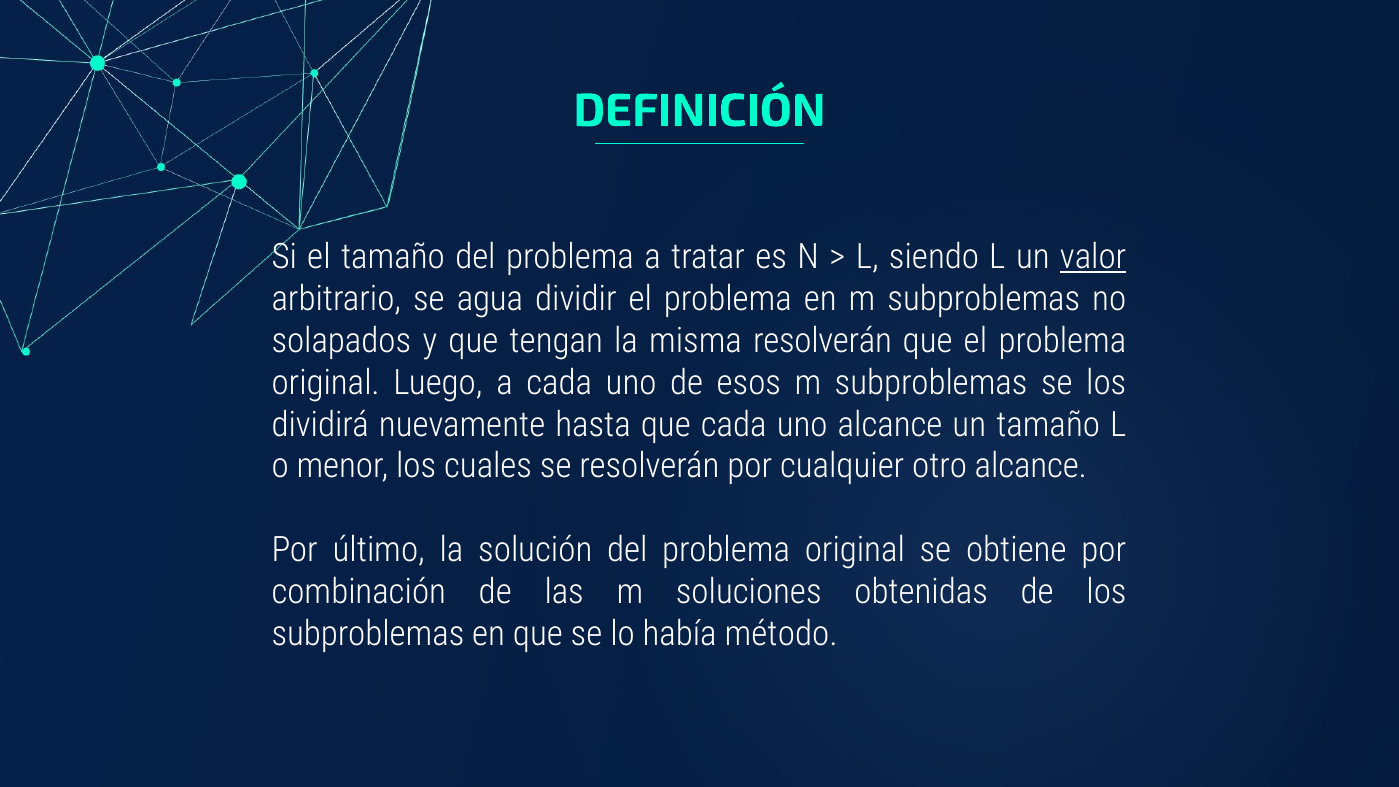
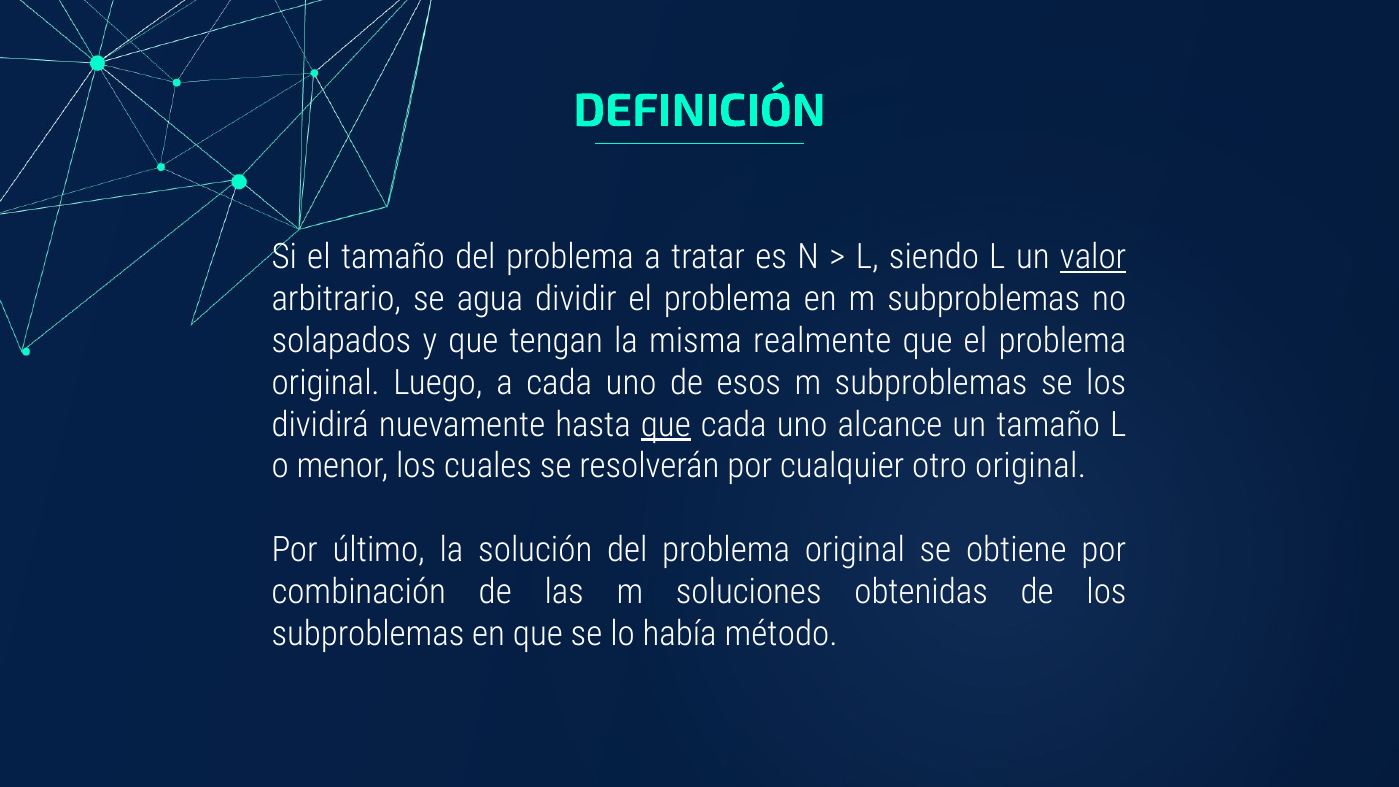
misma resolverán: resolverán -> realmente
que at (666, 424) underline: none -> present
otro alcance: alcance -> original
